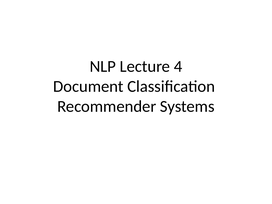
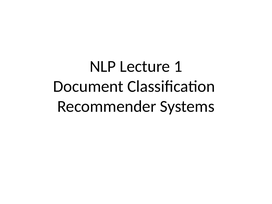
4: 4 -> 1
